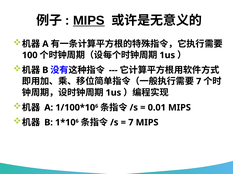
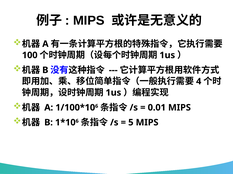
MIPS at (89, 21) underline: present -> none
7 at (199, 82): 7 -> 4
7 at (131, 123): 7 -> 5
